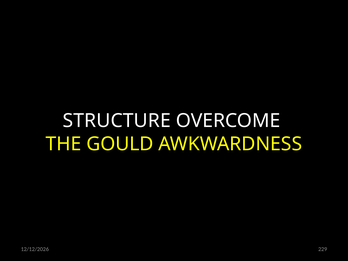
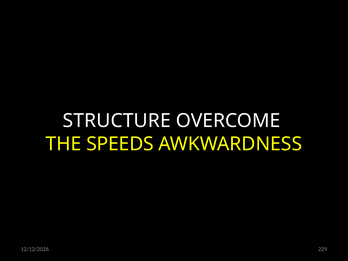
GOULD: GOULD -> SPEEDS
